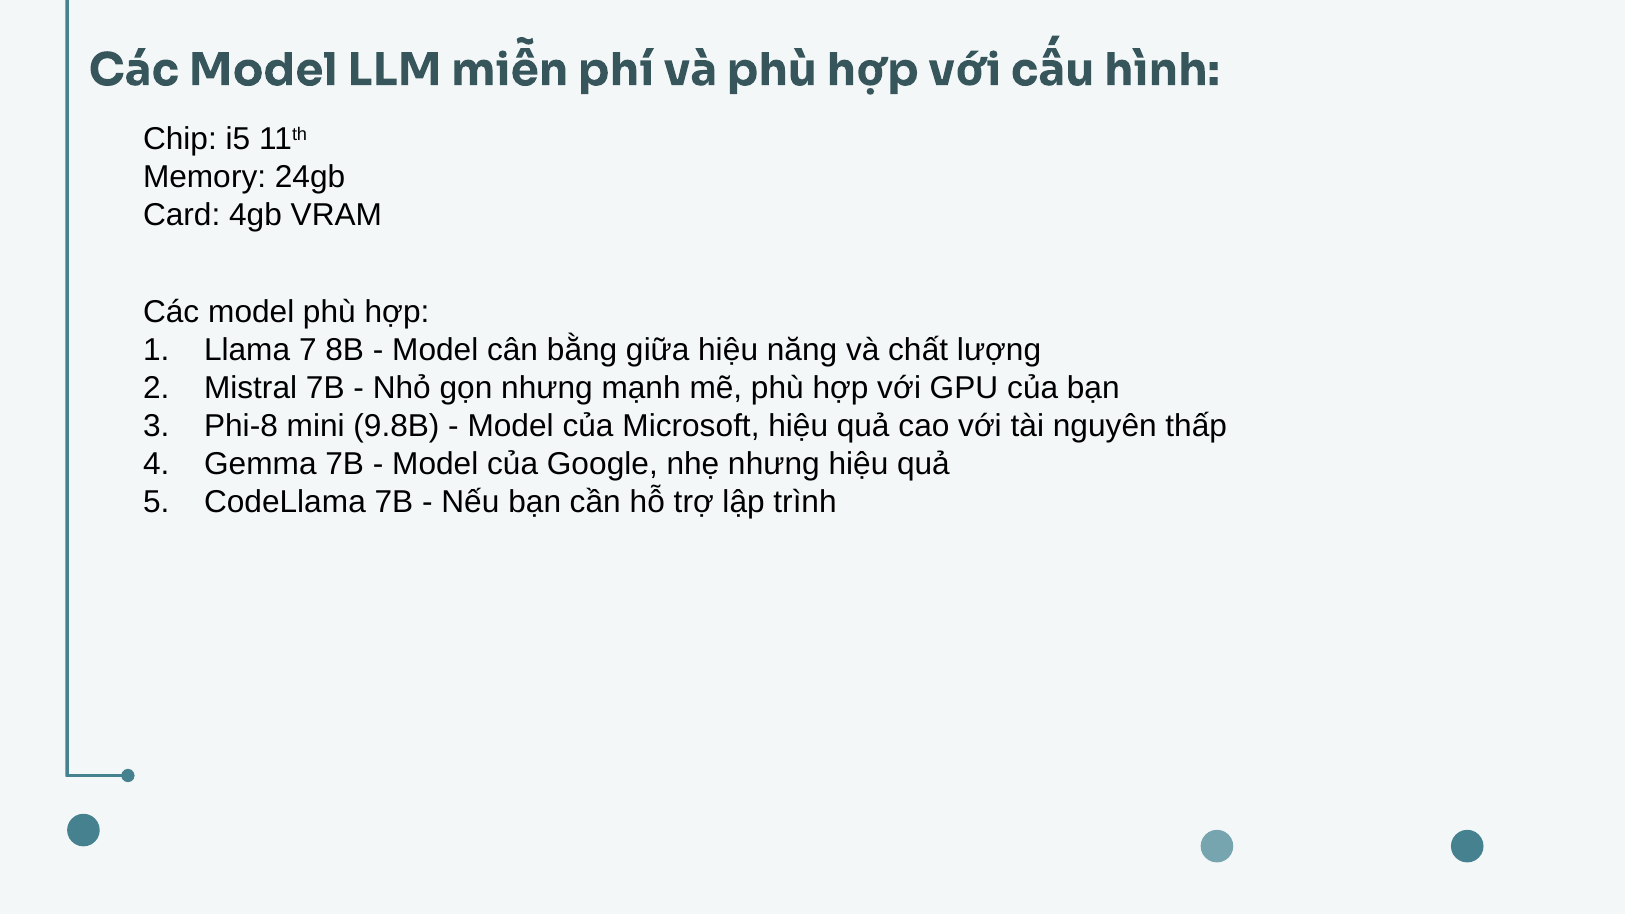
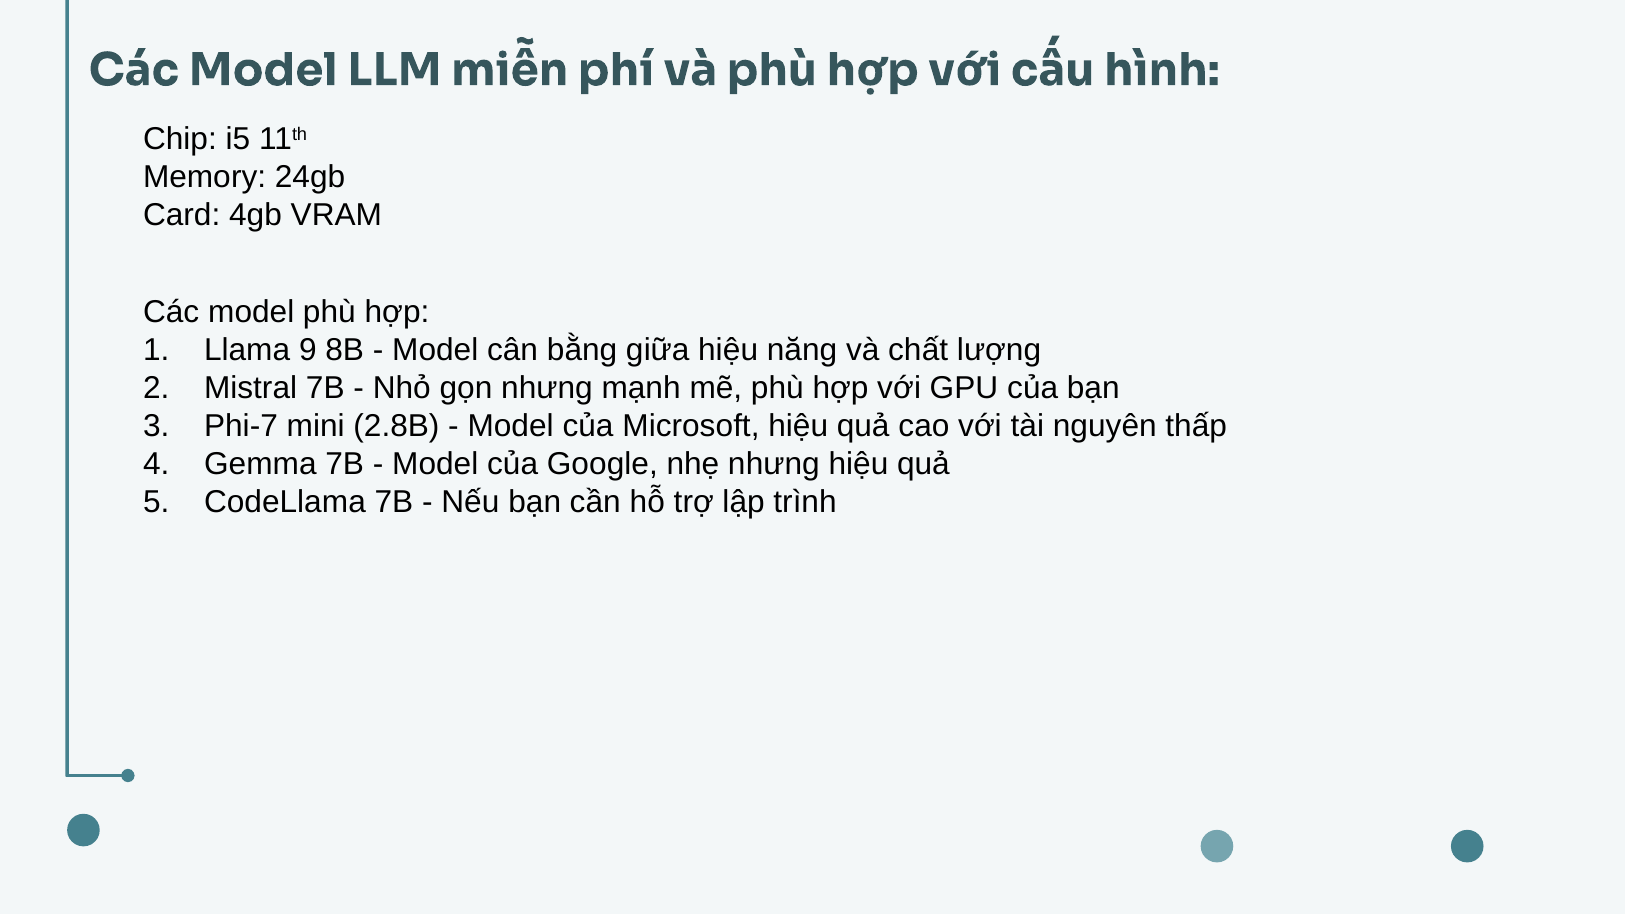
Llama 7: 7 -> 9
Phi-8: Phi-8 -> Phi-7
9.8B: 9.8B -> 2.8B
